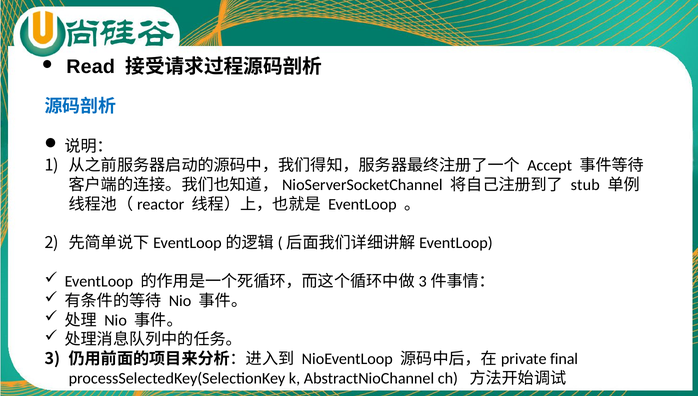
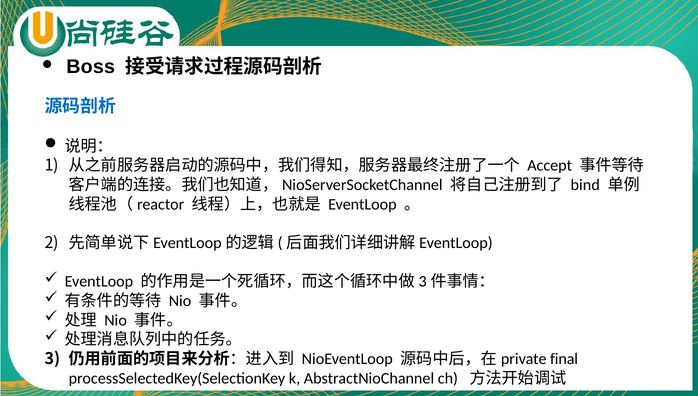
Read: Read -> Boss
stub: stub -> bind
